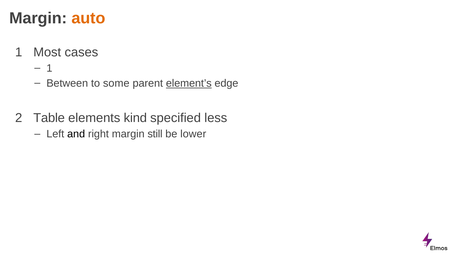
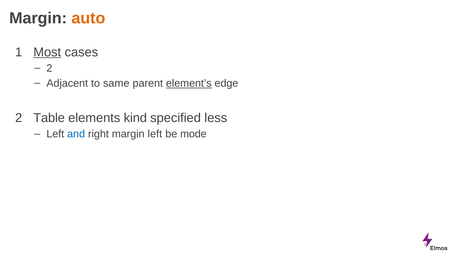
Most underline: none -> present
1 at (49, 68): 1 -> 2
Between: Between -> Adjacent
some: some -> same
and colour: black -> blue
margin still: still -> left
lower: lower -> mode
